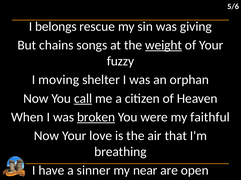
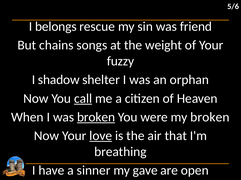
giving: giving -> friend
weight underline: present -> none
moving: moving -> shadow
my faithful: faithful -> broken
love underline: none -> present
near: near -> gave
